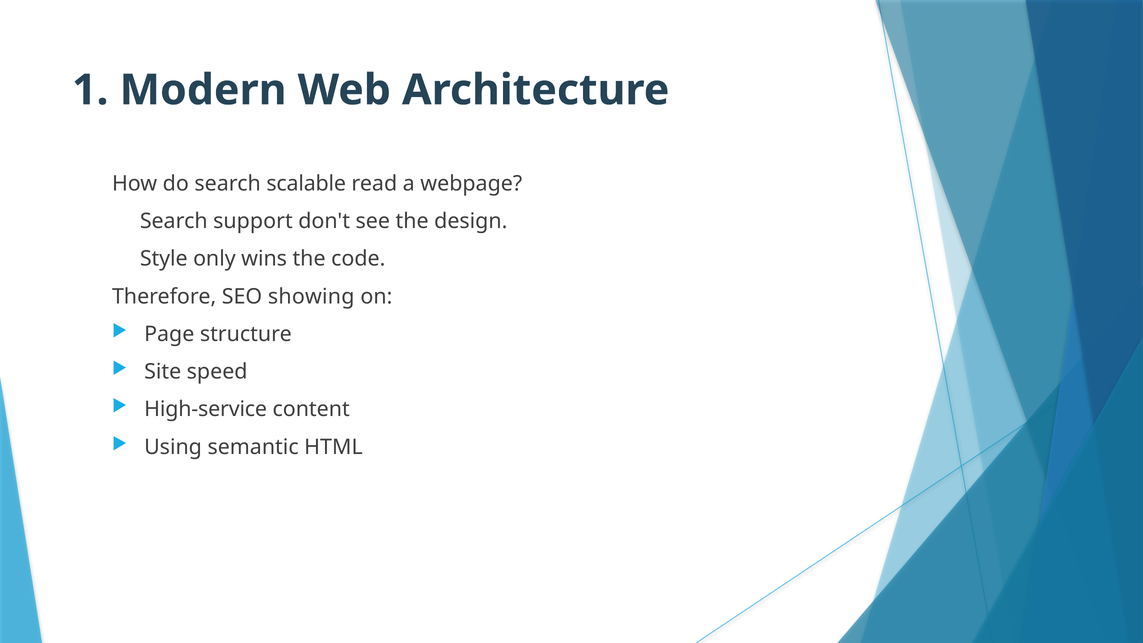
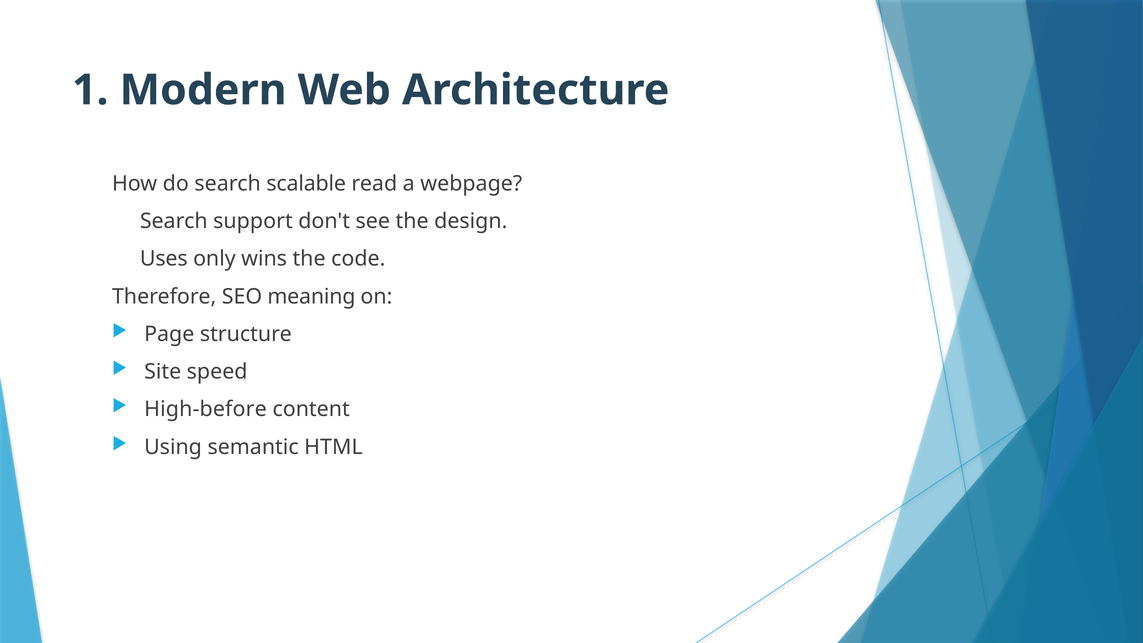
Style: Style -> Uses
showing: showing -> meaning
High-service: High-service -> High-before
